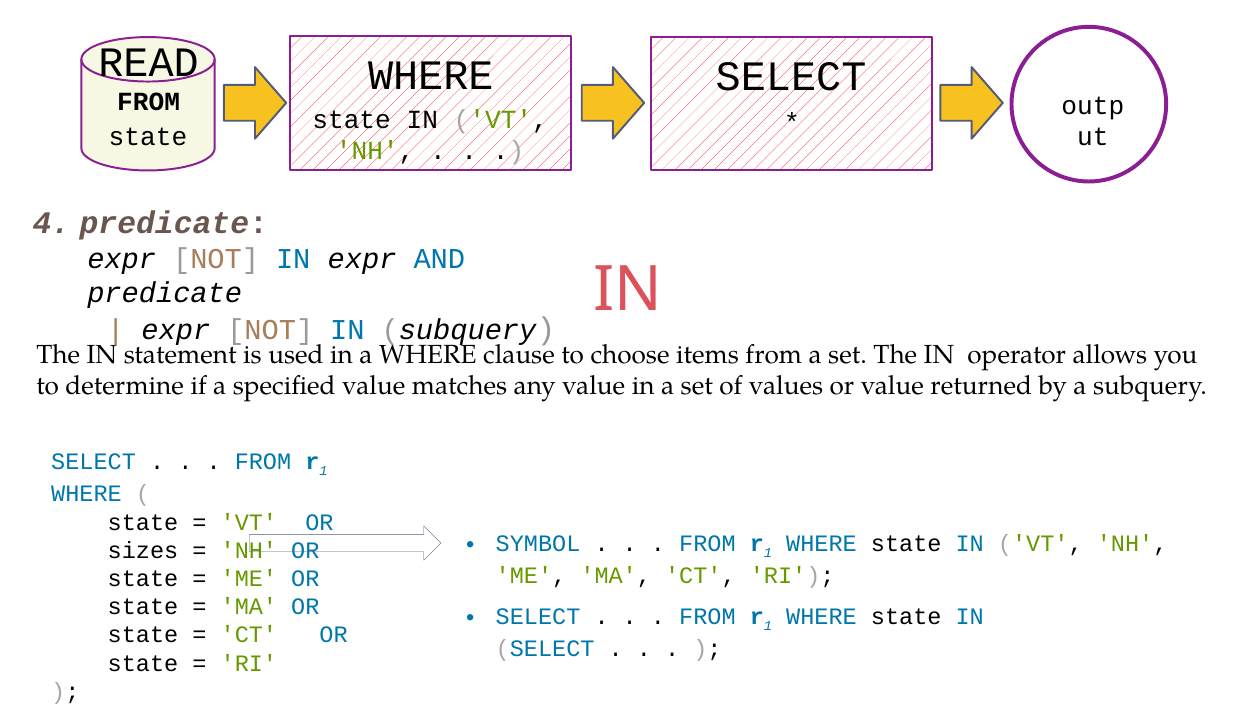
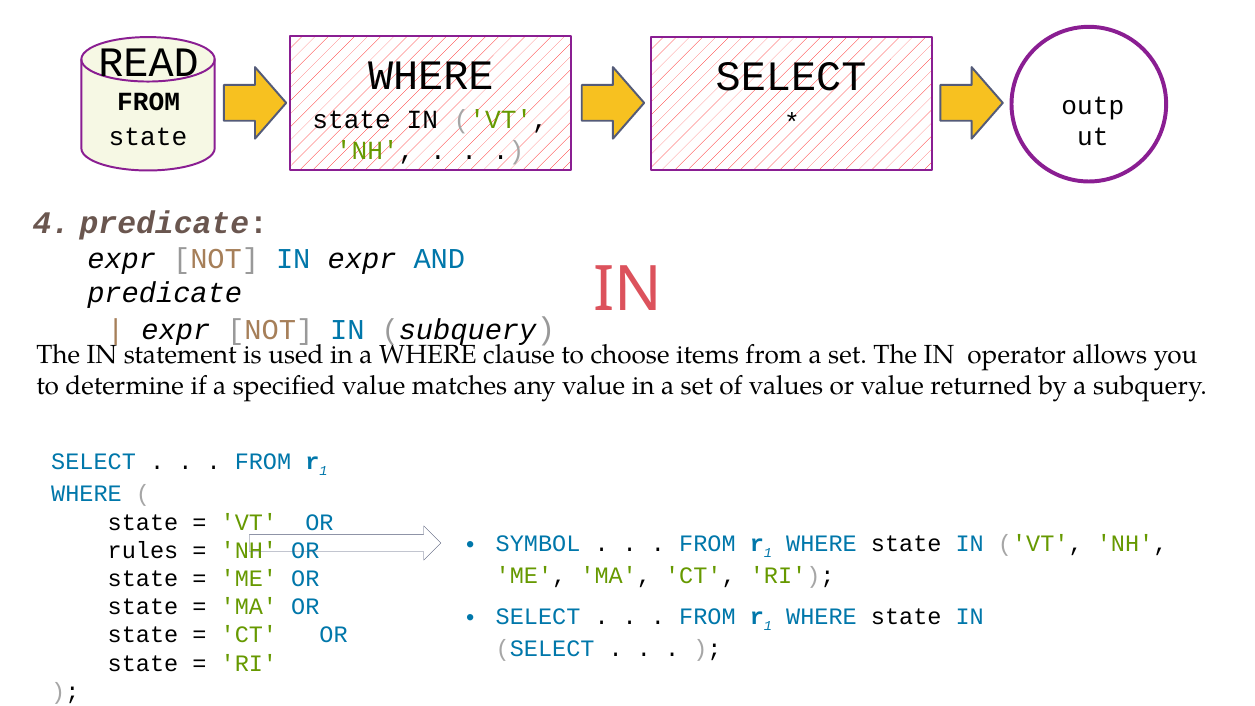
sizes: sizes -> rules
